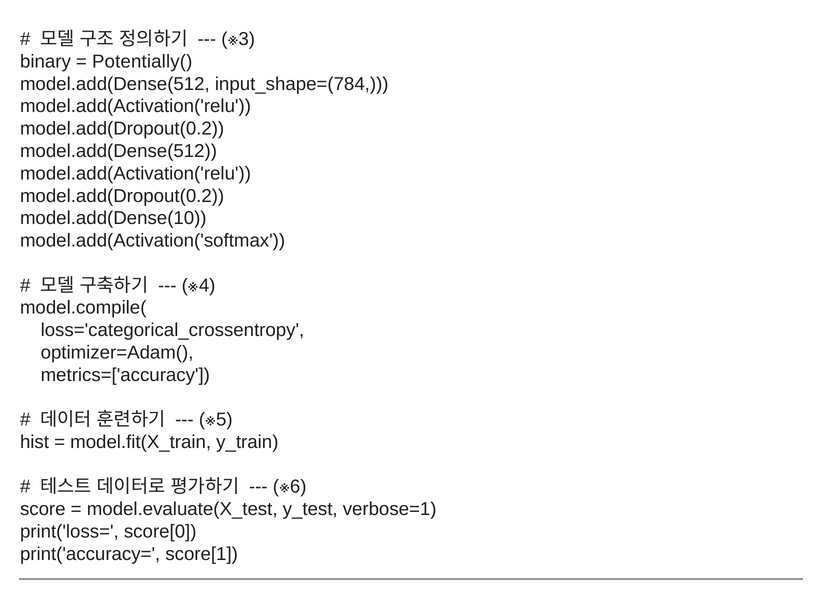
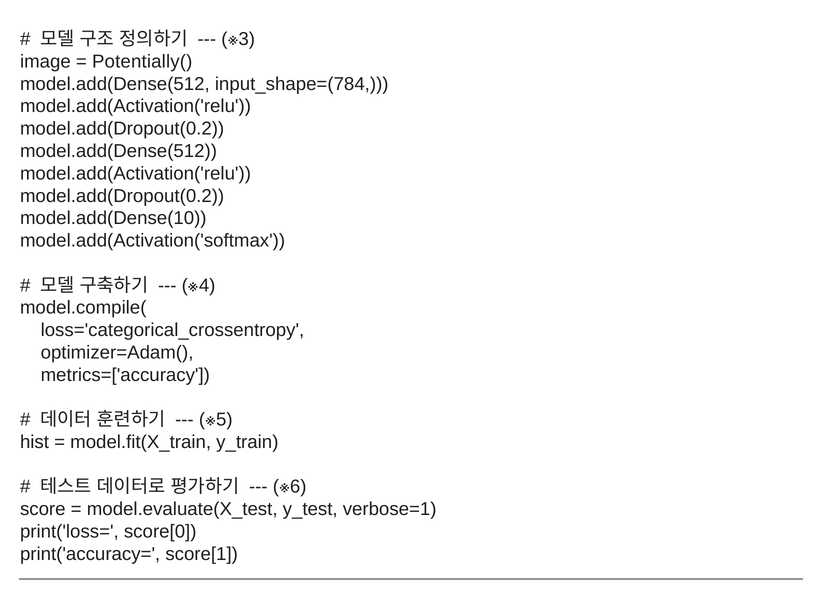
binary: binary -> image
